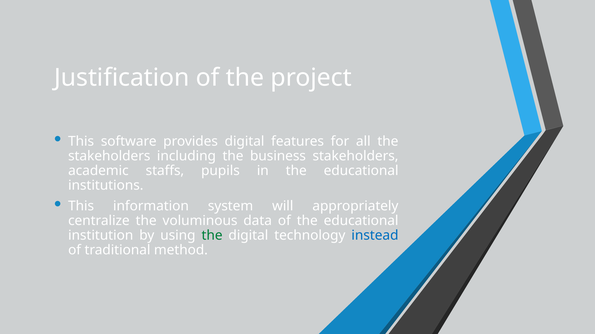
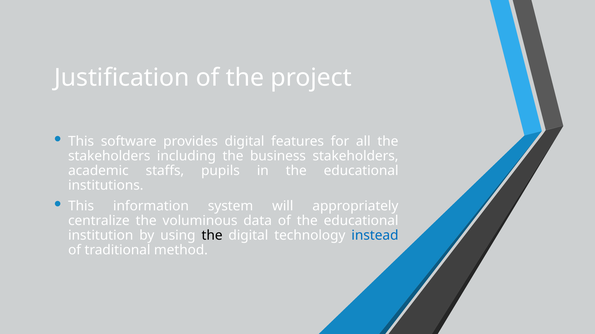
the at (212, 236) colour: green -> black
